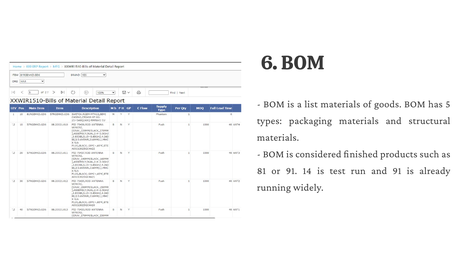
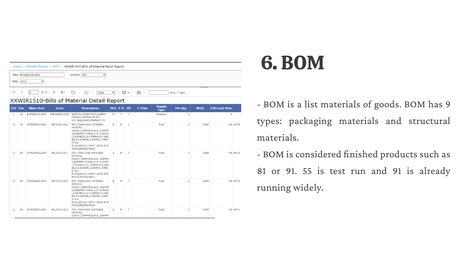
5: 5 -> 9
14: 14 -> 55
